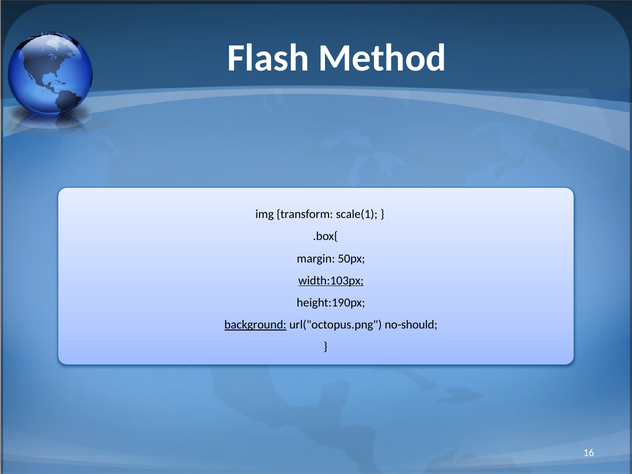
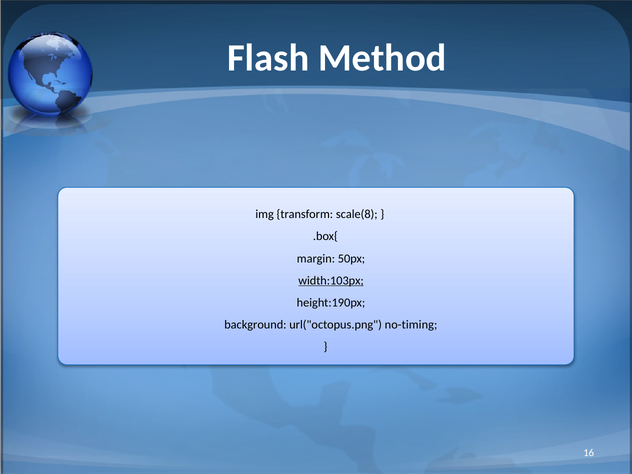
scale(1: scale(1 -> scale(8
background underline: present -> none
no-should: no-should -> no-timing
